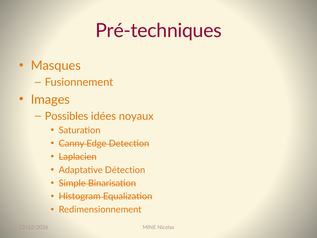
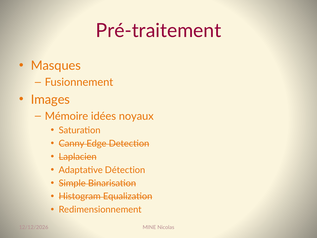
Pré-techniques: Pré-techniques -> Pré-traitement
Possibles: Possibles -> Mémoire
